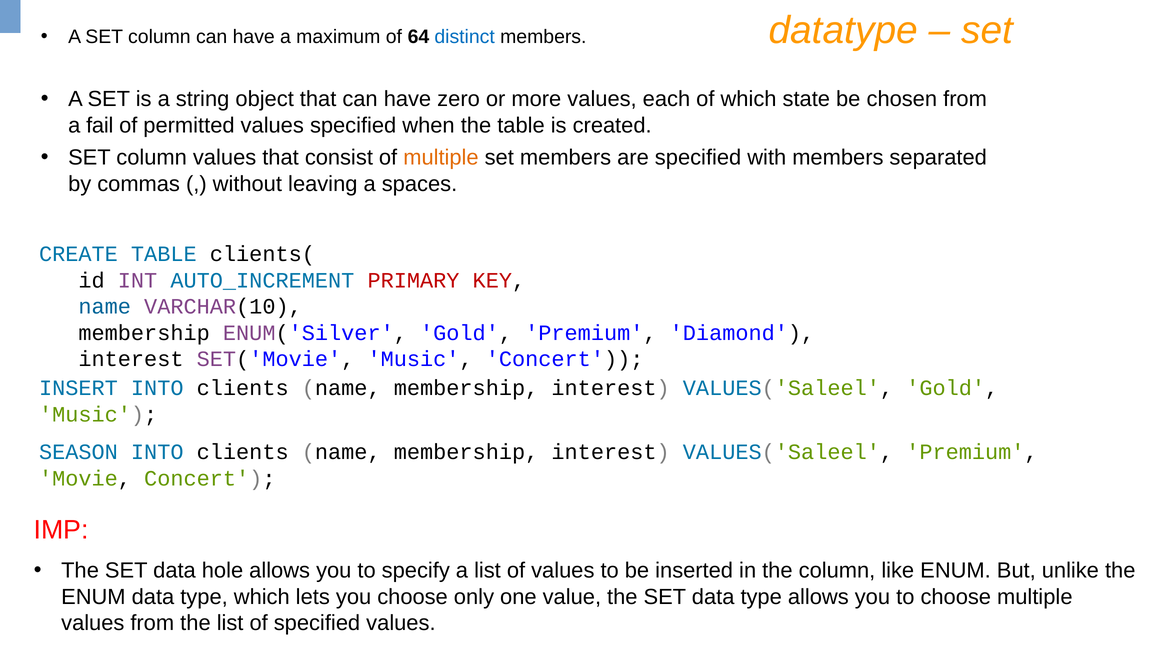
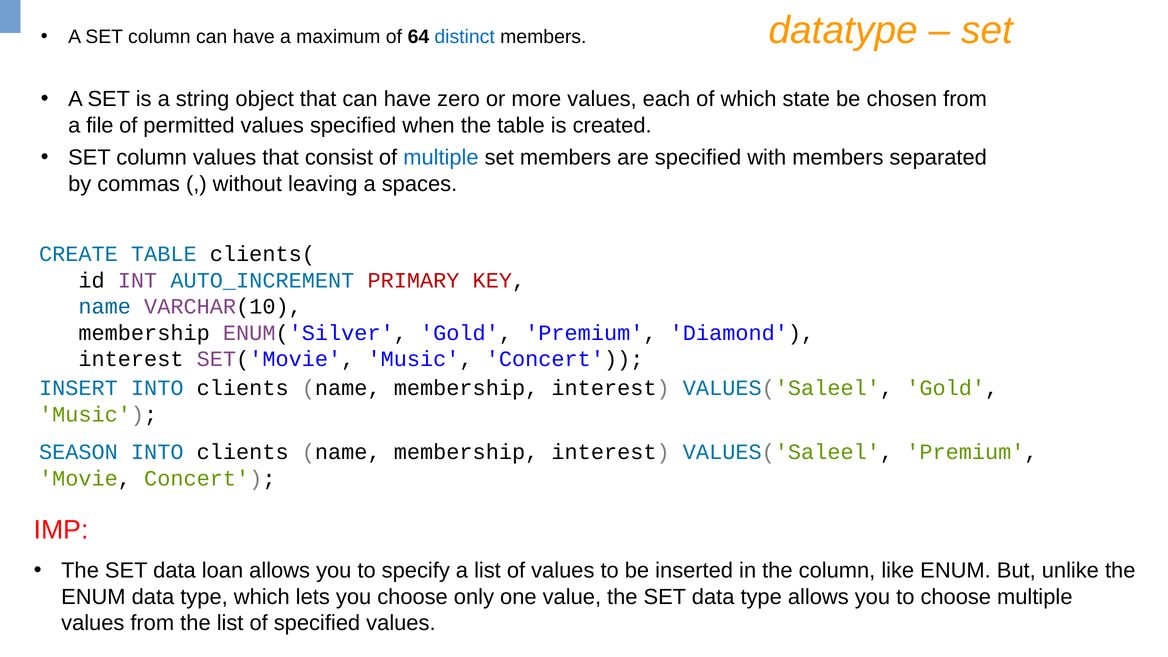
fail: fail -> file
multiple at (441, 158) colour: orange -> blue
hole: hole -> loan
